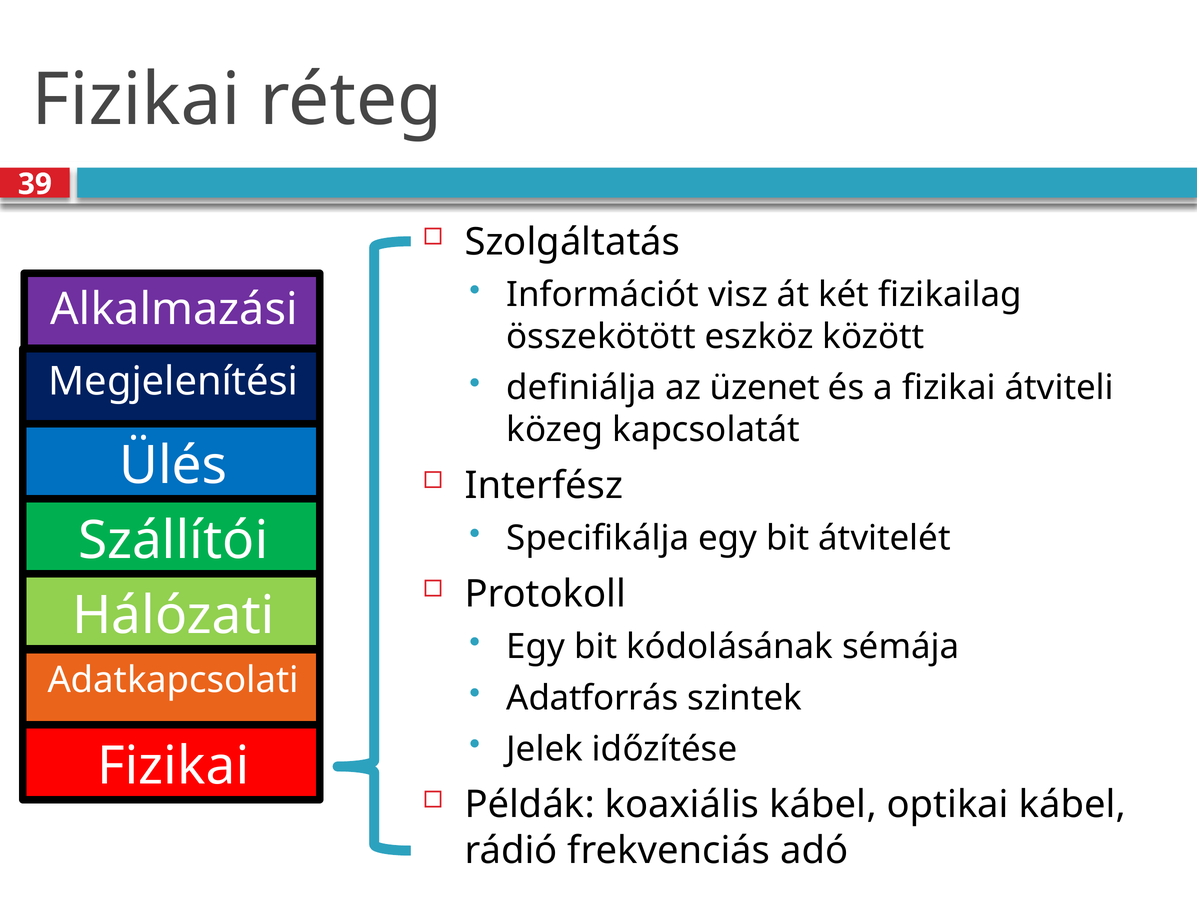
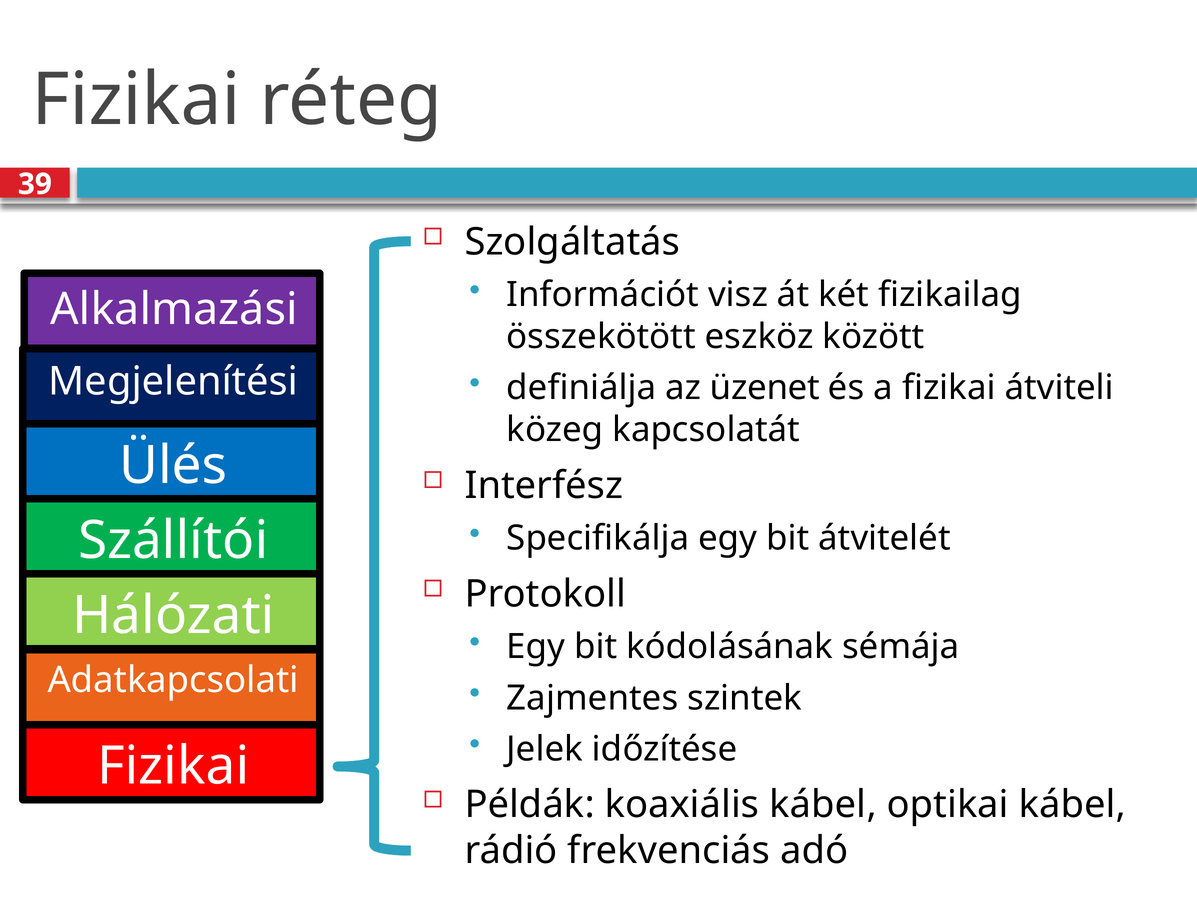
Adatforrás: Adatforrás -> Zajmentes
